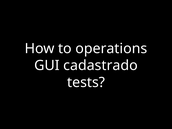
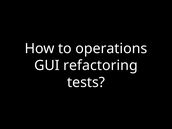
cadastrado: cadastrado -> refactoring
